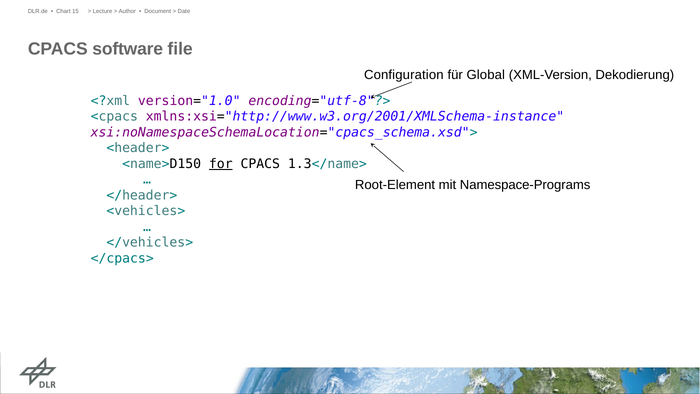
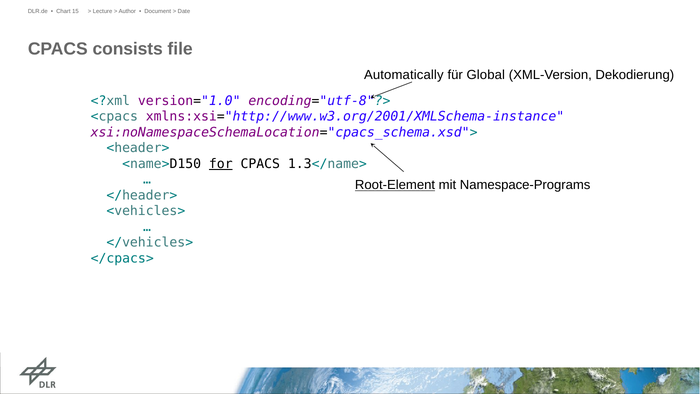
software: software -> consists
Configuration: Configuration -> Automatically
Root-Element underline: none -> present
